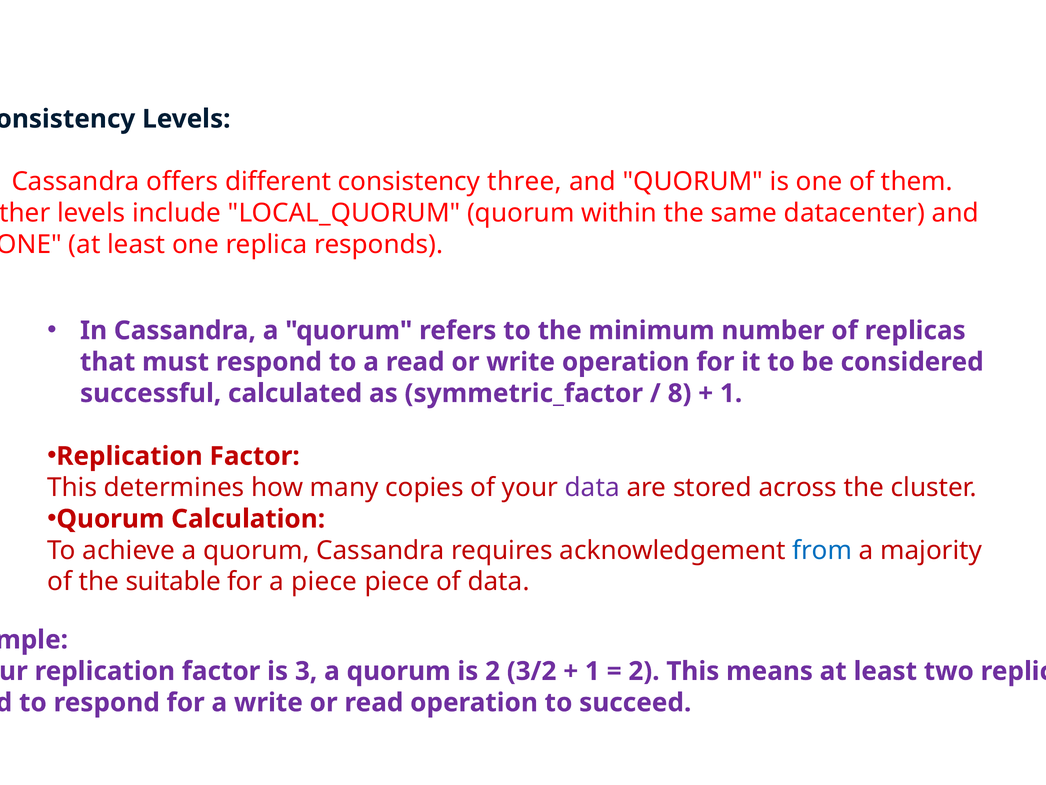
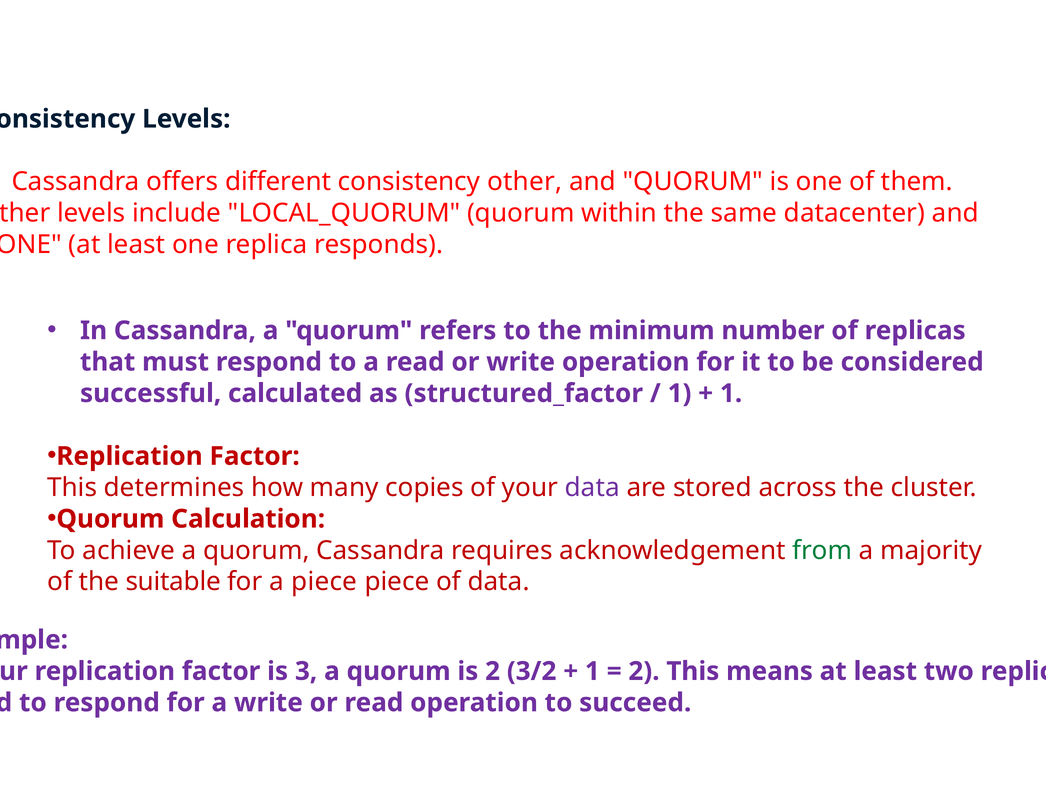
consistency three: three -> other
symmetric_factor: symmetric_factor -> structured_factor
8 at (680, 393): 8 -> 1
from colour: blue -> green
